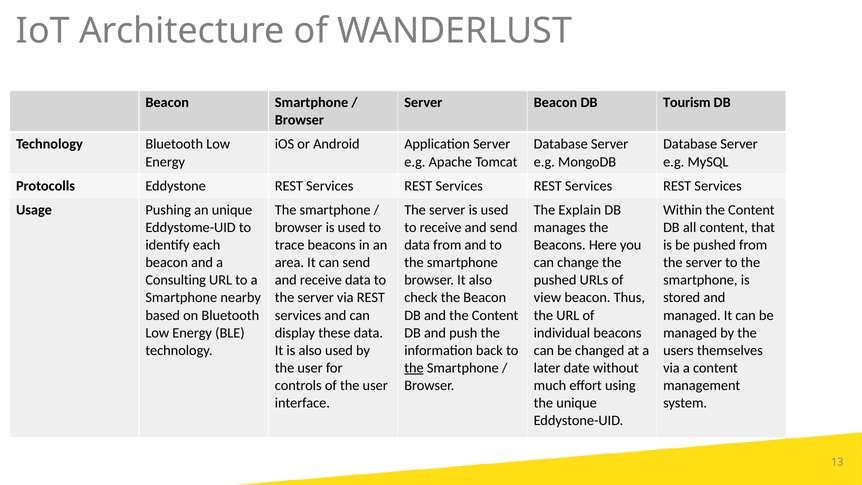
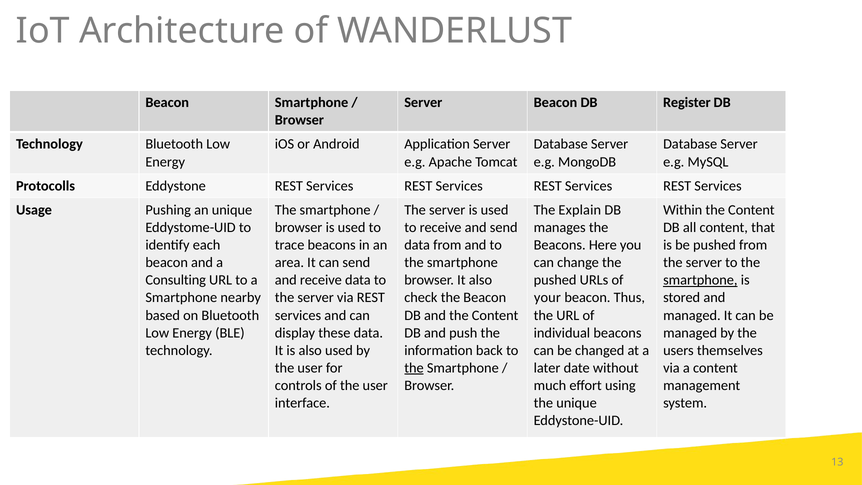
Tourism: Tourism -> Register
smartphone at (700, 280) underline: none -> present
view: view -> your
